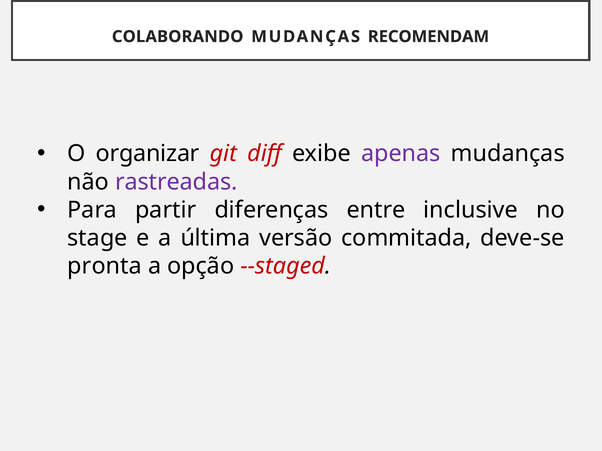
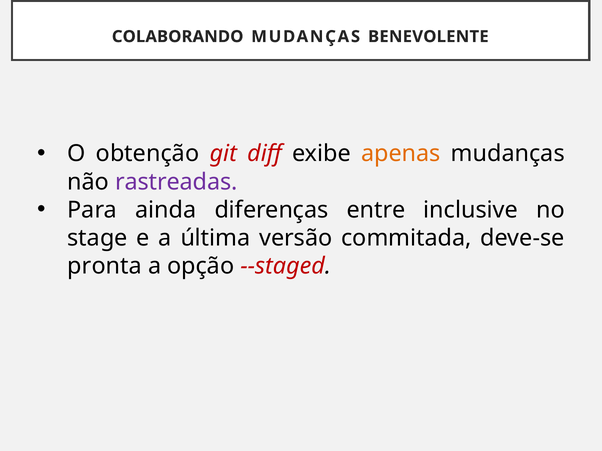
RECOMENDAM: RECOMENDAM -> BENEVOLENTE
organizar: organizar -> obtenção
apenas colour: purple -> orange
partir: partir -> ainda
